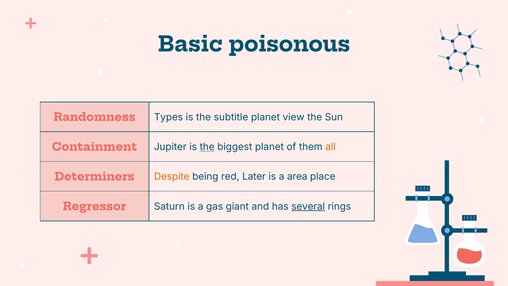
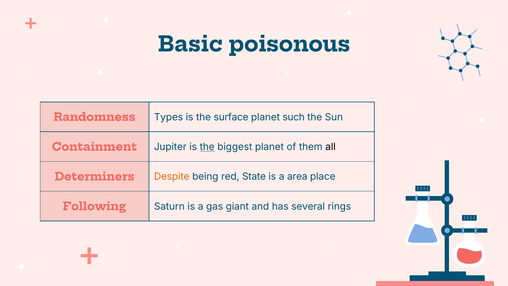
subtitle: subtitle -> surface
view: view -> such
all colour: orange -> black
Later: Later -> State
Regressor: Regressor -> Following
several underline: present -> none
